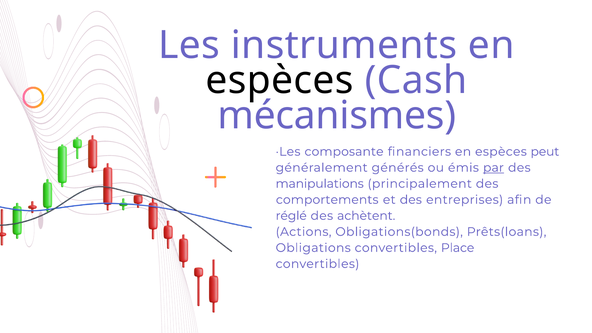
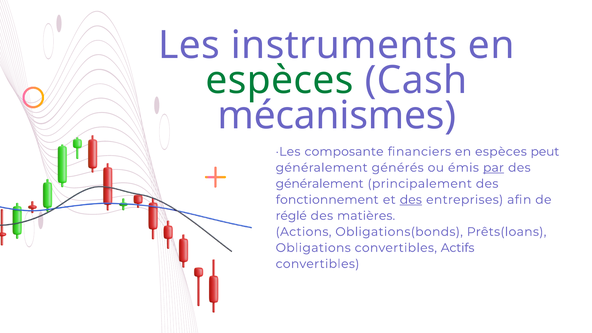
espèces at (280, 80) colour: black -> green
manipulations at (320, 184): manipulations -> généralement
comportements: comportements -> fonctionnement
des at (411, 200) underline: none -> present
achètent: achètent -> matières
Place: Place -> Actifs
